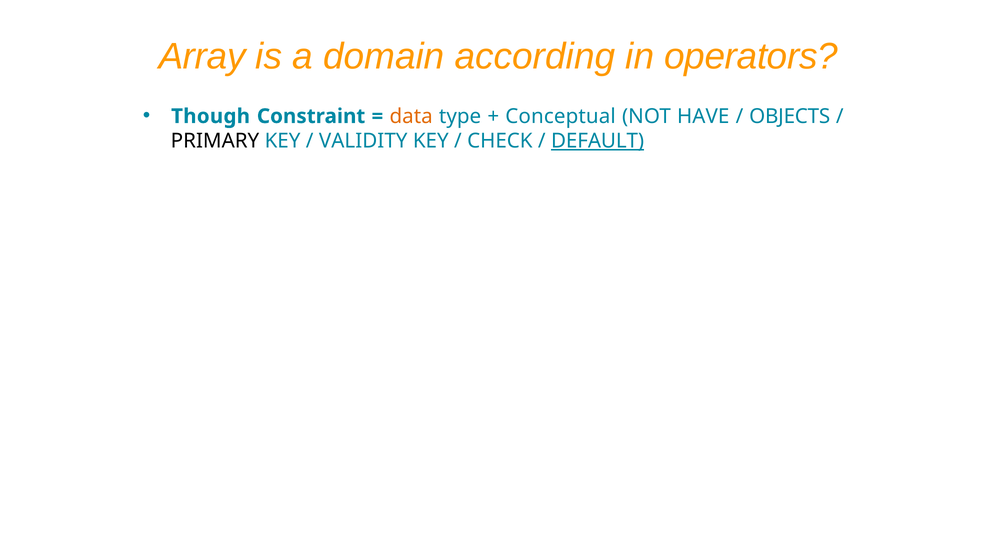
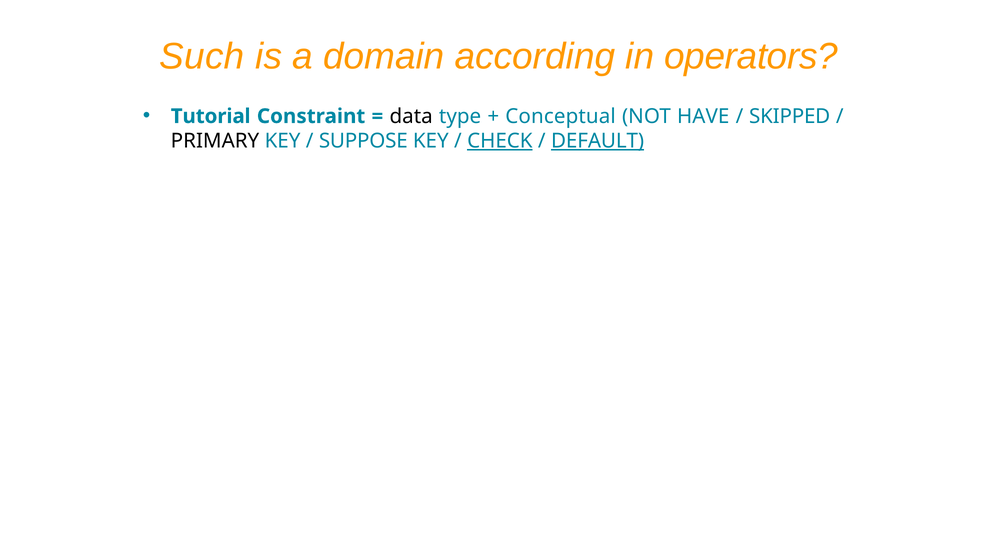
Array: Array -> Such
Though: Though -> Tutorial
data colour: orange -> black
OBJECTS: OBJECTS -> SKIPPED
VALIDITY: VALIDITY -> SUPPOSE
CHECK underline: none -> present
